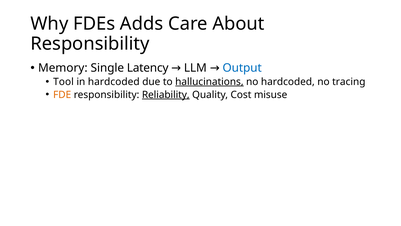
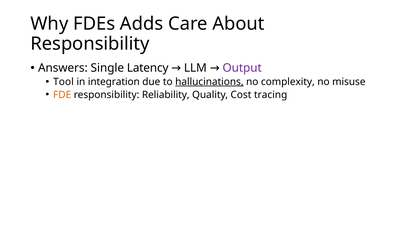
Memory: Memory -> Answers
Output colour: blue -> purple
in hardcoded: hardcoded -> integration
no hardcoded: hardcoded -> complexity
tracing: tracing -> misuse
Reliability underline: present -> none
misuse: misuse -> tracing
